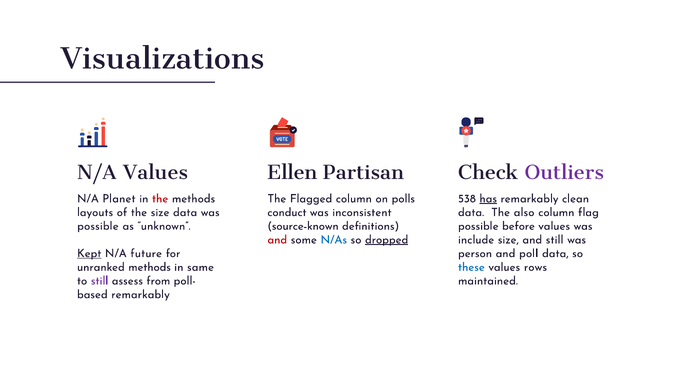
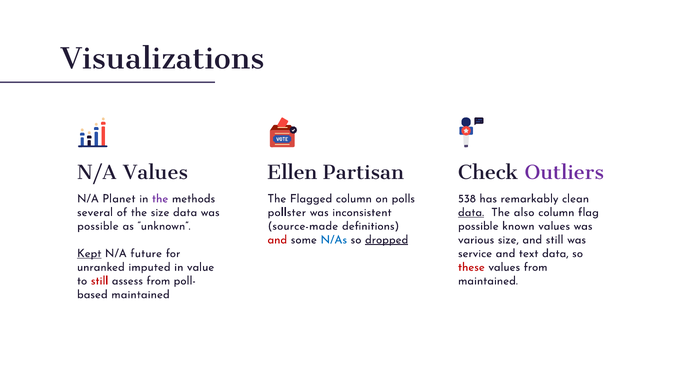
the at (160, 198) colour: red -> purple
has underline: present -> none
layouts: layouts -> several
conduct: conduct -> pollster
data at (471, 212) underline: none -> present
source-known: source-known -> source-made
before: before -> known
include: include -> various
person: person -> service
poll: poll -> text
unranked methods: methods -> imputed
same: same -> value
these colour: blue -> red
values rows: rows -> from
still at (100, 281) colour: purple -> red
remarkably at (141, 294): remarkably -> maintained
